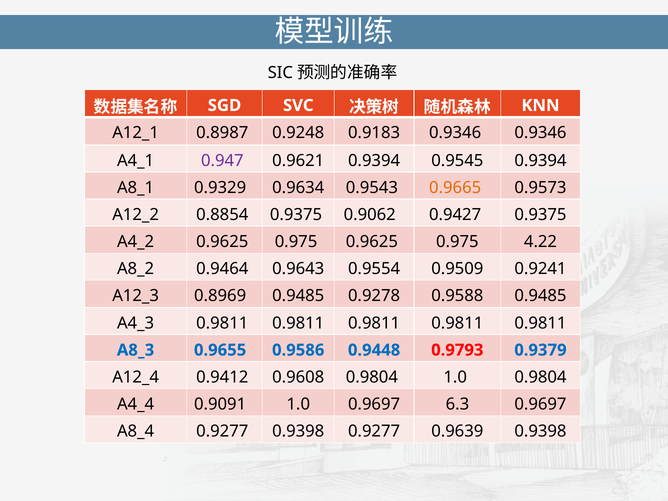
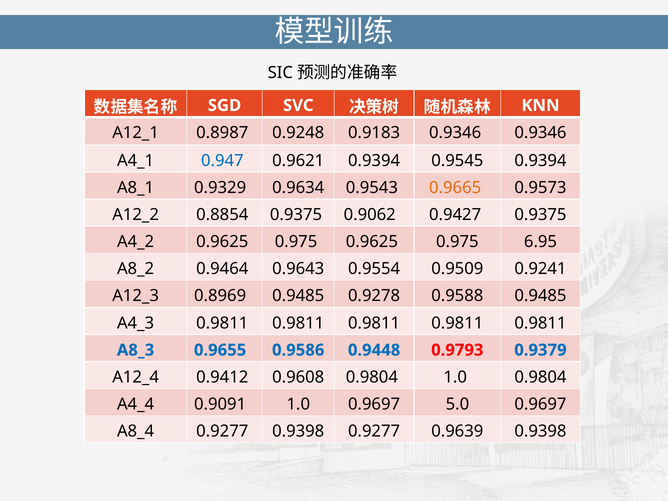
0.947 colour: purple -> blue
4.22: 4.22 -> 6.95
6.3: 6.3 -> 5.0
